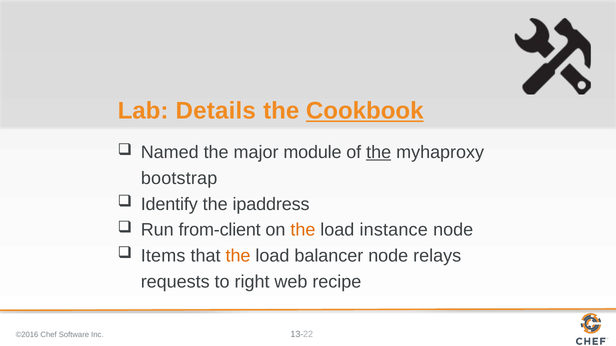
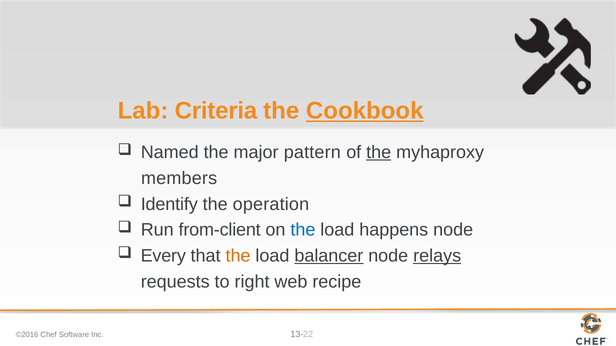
Details: Details -> Criteria
module: module -> pattern
bootstrap: bootstrap -> members
ipaddress: ipaddress -> operation
the at (303, 230) colour: orange -> blue
instance: instance -> happens
Items: Items -> Every
balancer underline: none -> present
relays underline: none -> present
